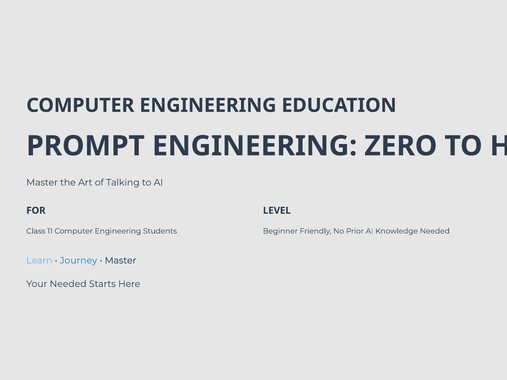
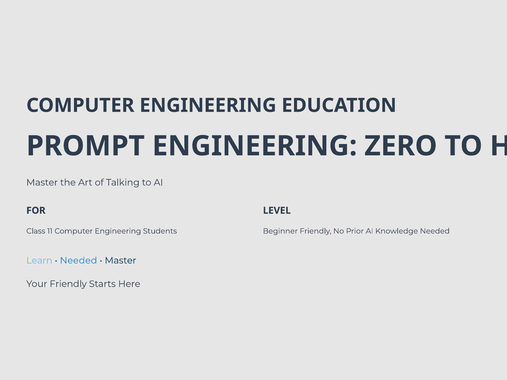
Journey at (79, 261): Journey -> Needed
Your Needed: Needed -> Friendly
